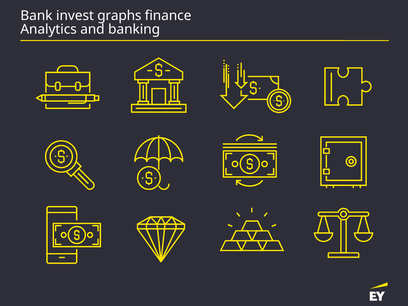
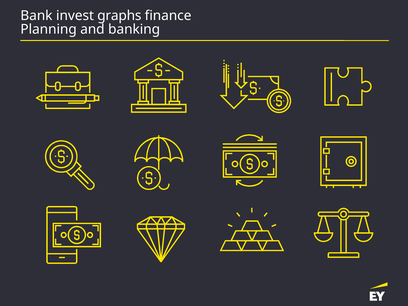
Analytics: Analytics -> Planning
